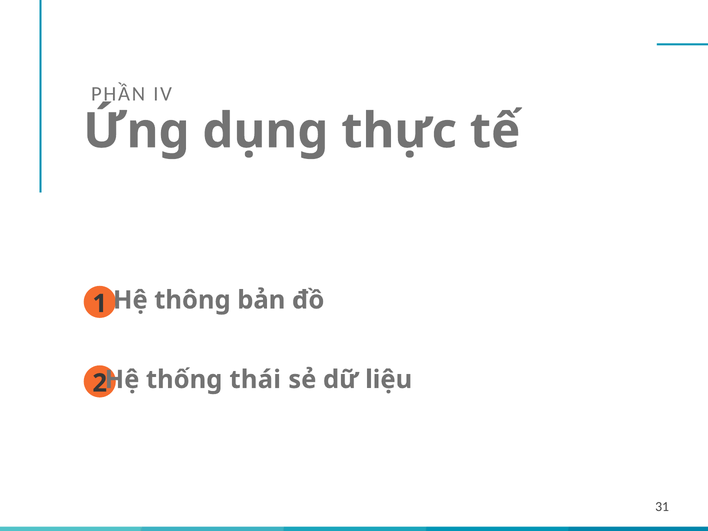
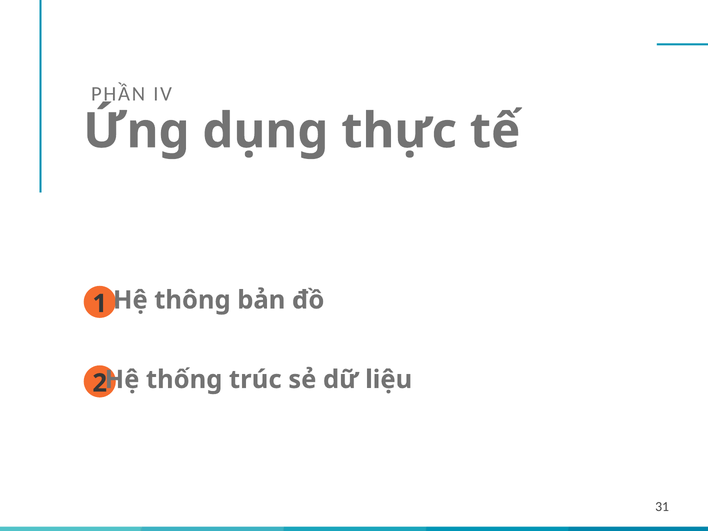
thái: thái -> trúc
